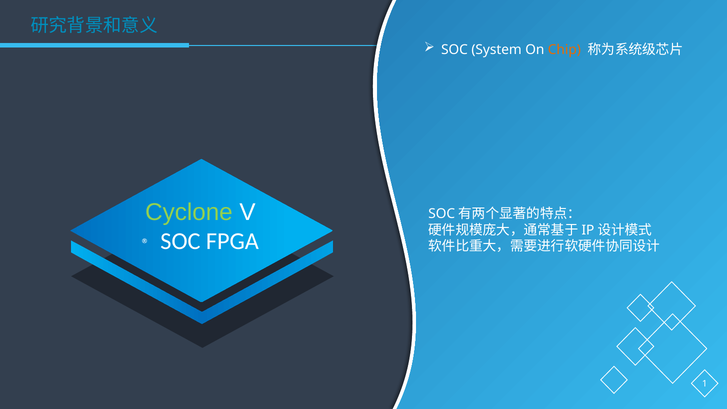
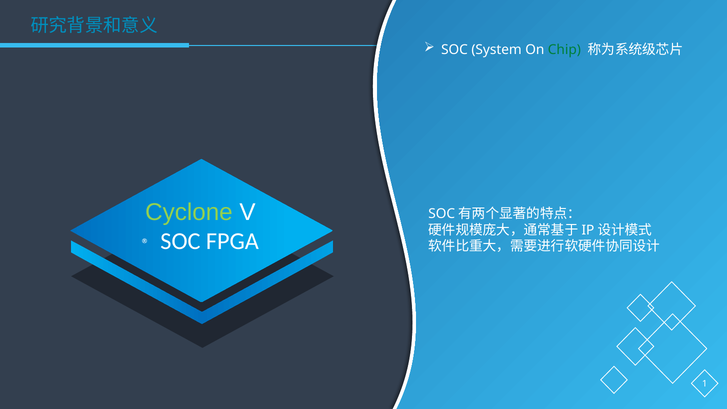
Chip colour: orange -> green
